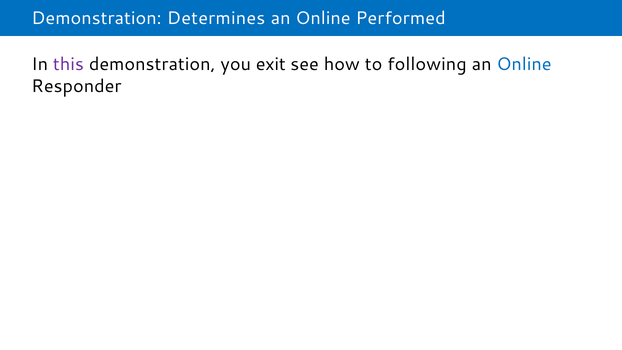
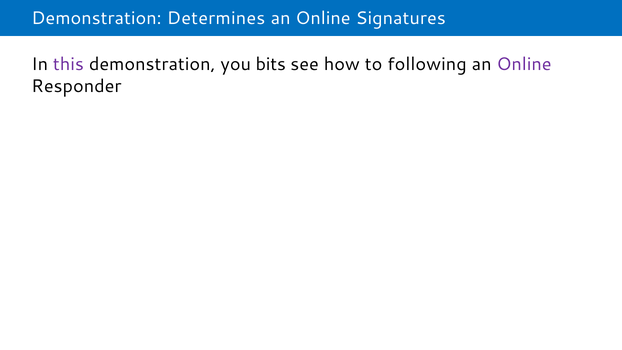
Performed: Performed -> Signatures
exit: exit -> bits
Online at (524, 64) colour: blue -> purple
